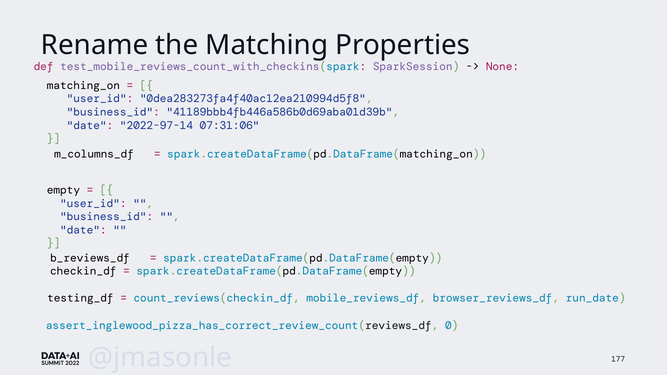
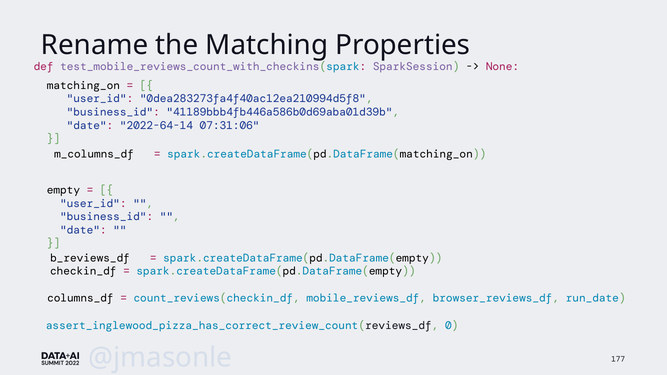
2022-97-14: 2022-97-14 -> 2022-64-14
testing_df: testing_df -> columns_df
